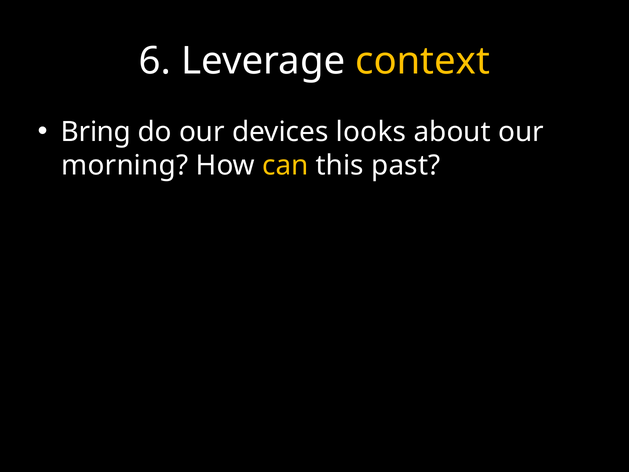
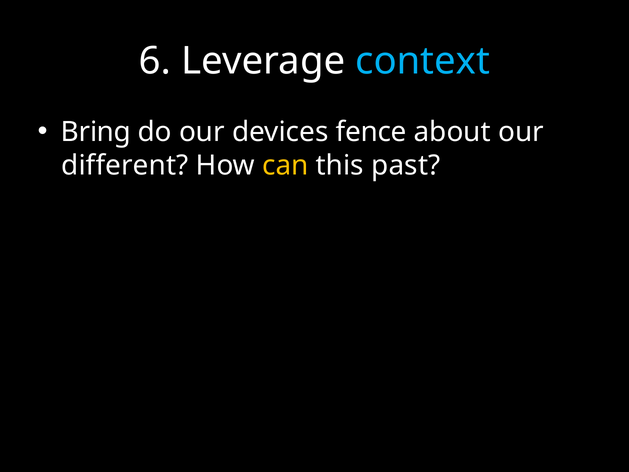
context colour: yellow -> light blue
looks: looks -> fence
morning: morning -> different
